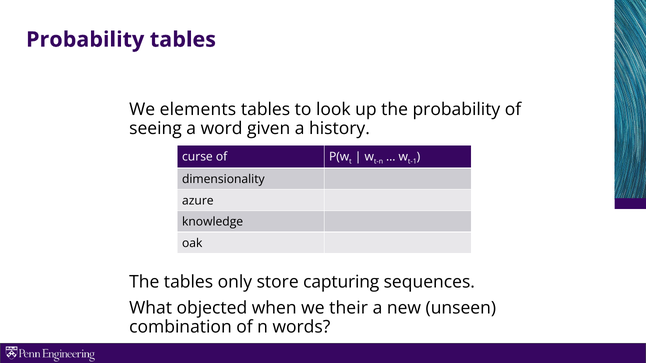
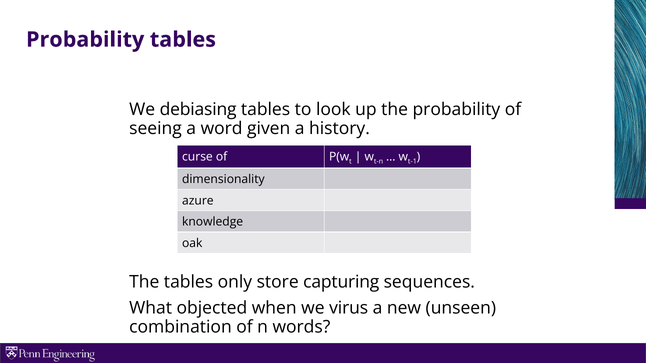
elements: elements -> debiasing
their: their -> virus
